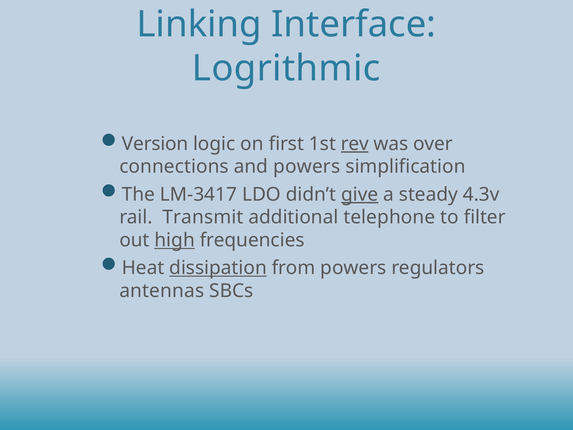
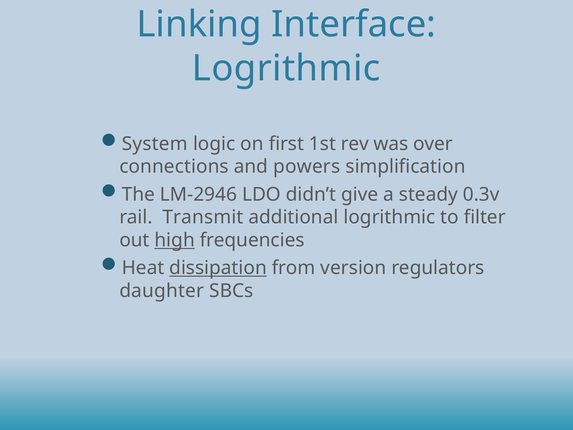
Version: Version -> System
rev underline: present -> none
LM-3417: LM-3417 -> LM-2946
give underline: present -> none
4.3v: 4.3v -> 0.3v
additional telephone: telephone -> logrithmic
from powers: powers -> version
antennas: antennas -> daughter
